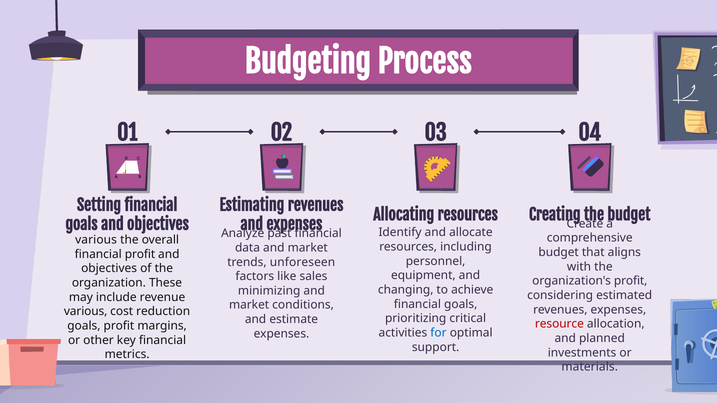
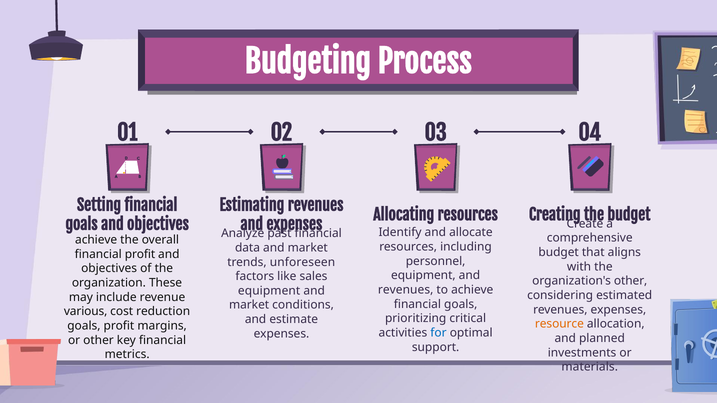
various at (96, 240): various -> achieve
organization's profit: profit -> other
changing at (406, 290): changing -> revenues
minimizing at (269, 291): minimizing -> equipment
resource colour: red -> orange
